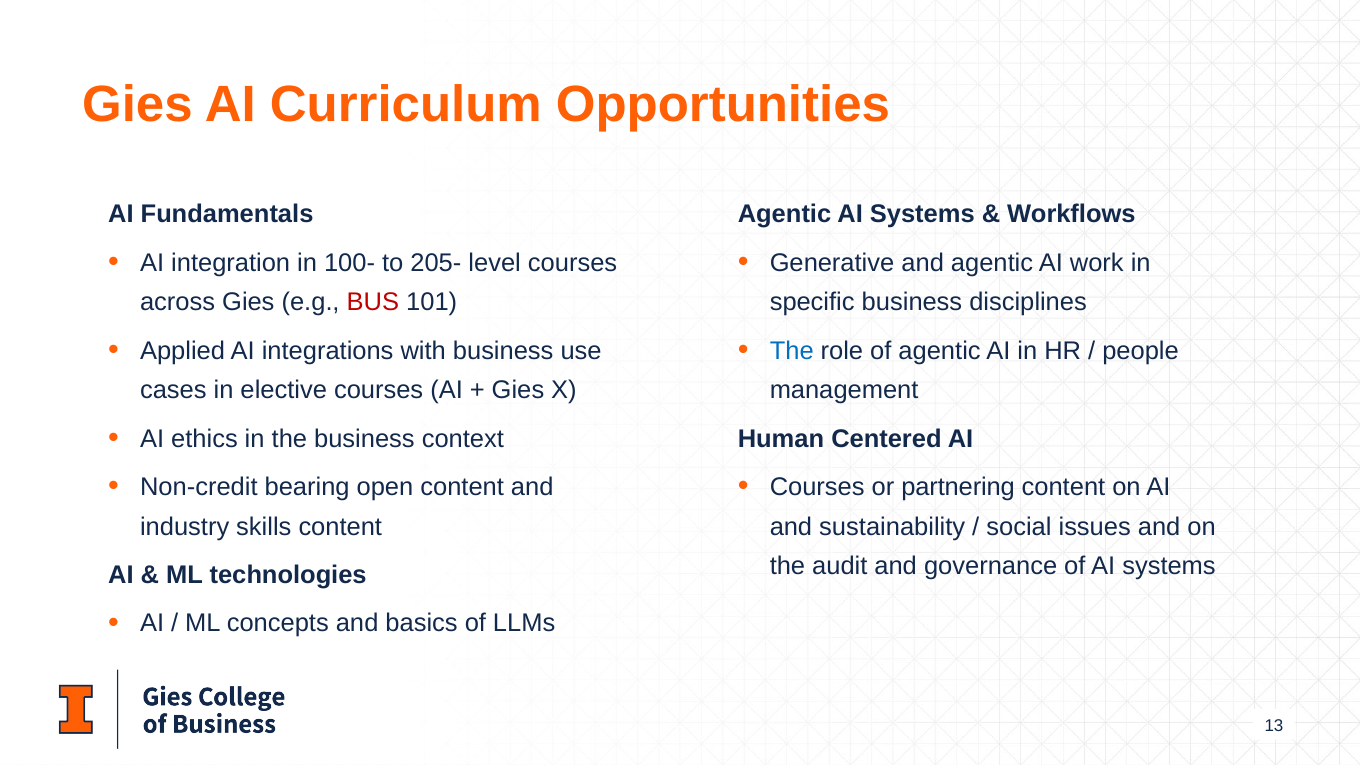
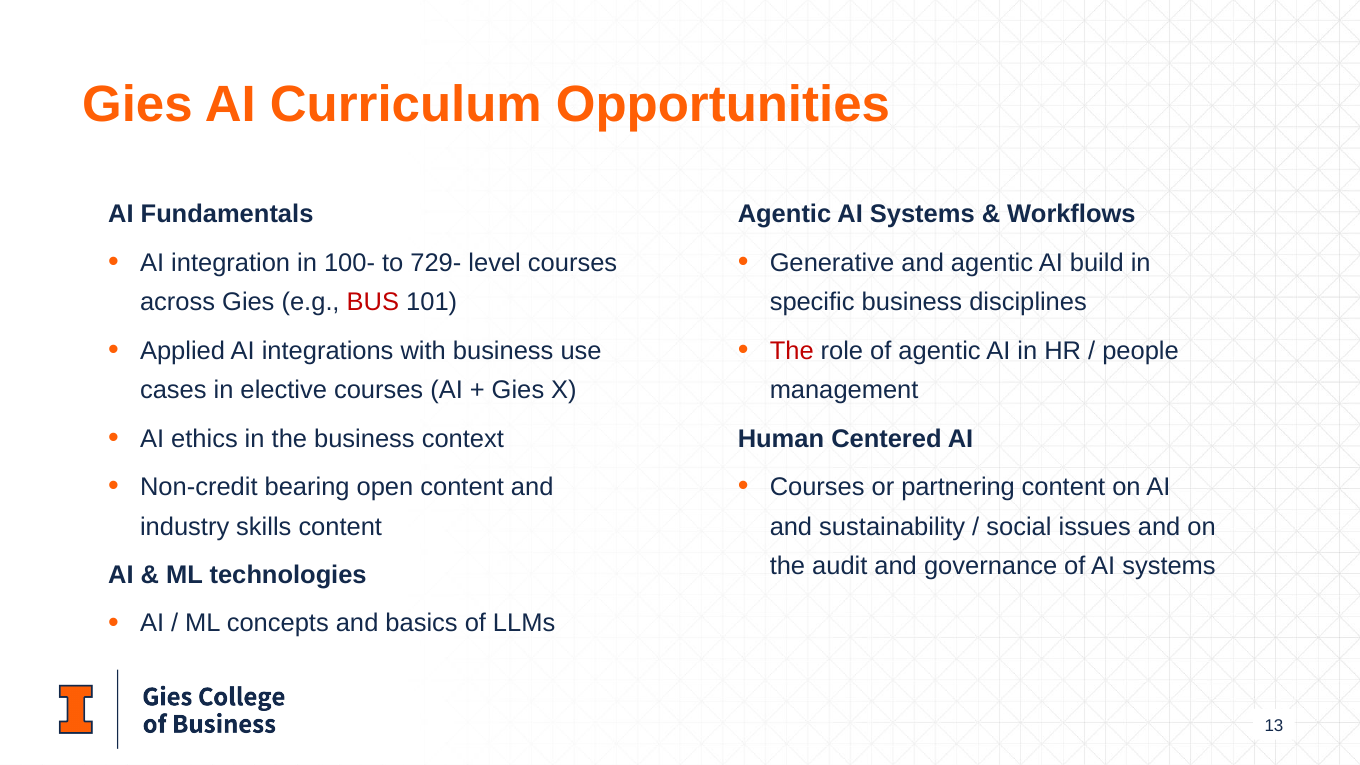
205-: 205- -> 729-
work: work -> build
The at (792, 351) colour: blue -> red
